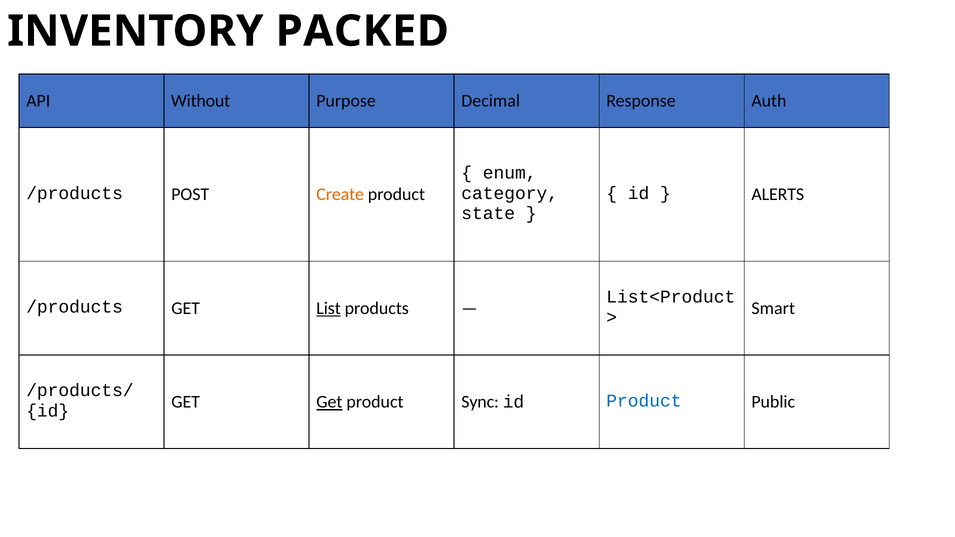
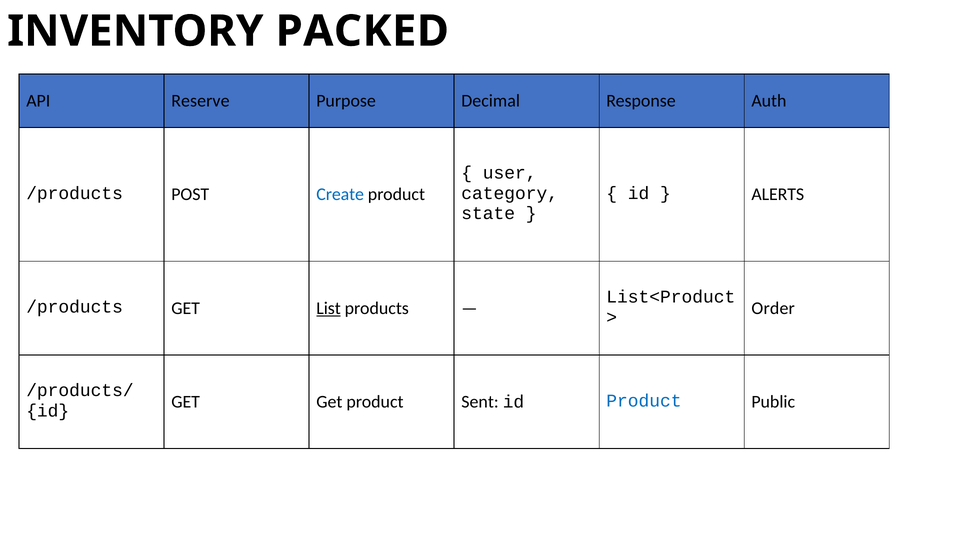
Without: Without -> Reserve
enum: enum -> user
Create colour: orange -> blue
Smart: Smart -> Order
Get at (329, 402) underline: present -> none
Sync: Sync -> Sent
